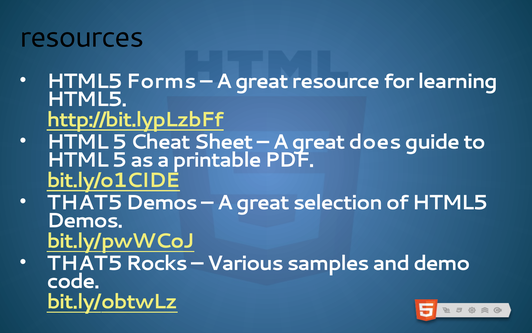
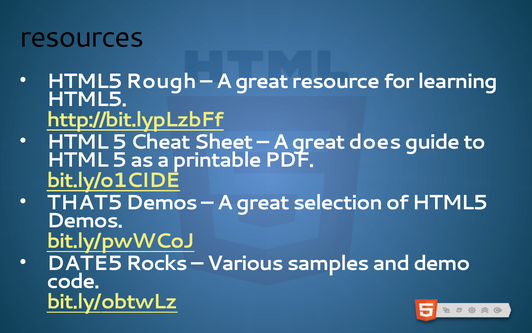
Forms: Forms -> Rough
THAT5 at (85, 263): THAT5 -> DATE5
